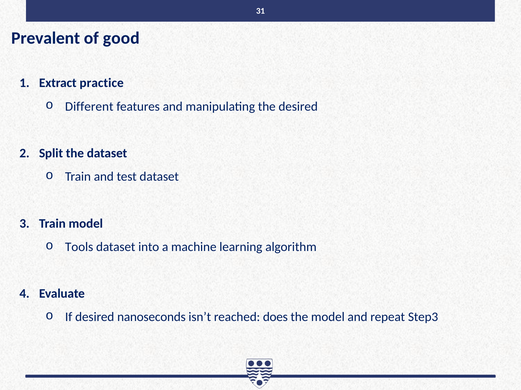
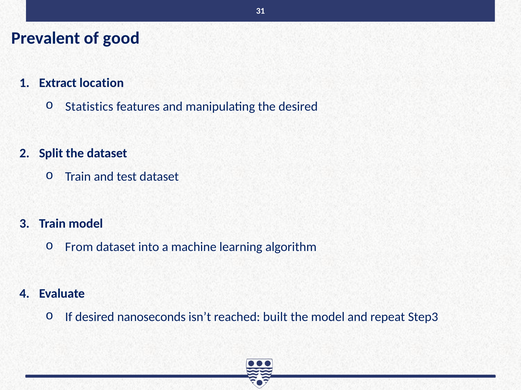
practice: practice -> location
Different: Different -> Statistics
Tools: Tools -> From
does: does -> built
